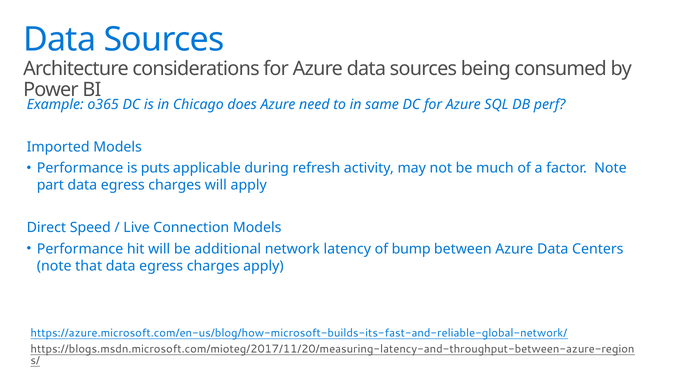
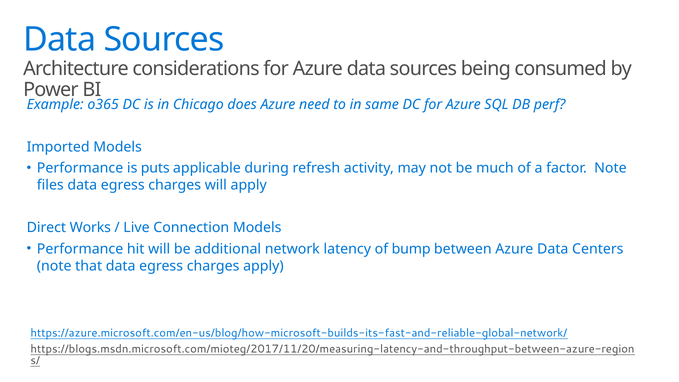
part: part -> files
Speed: Speed -> Works
